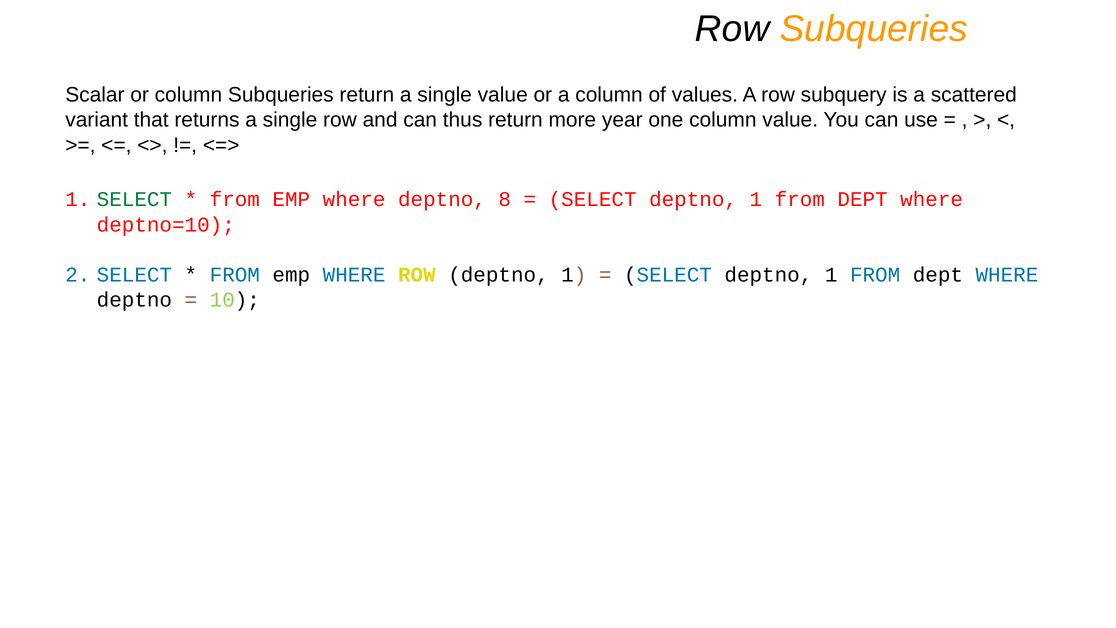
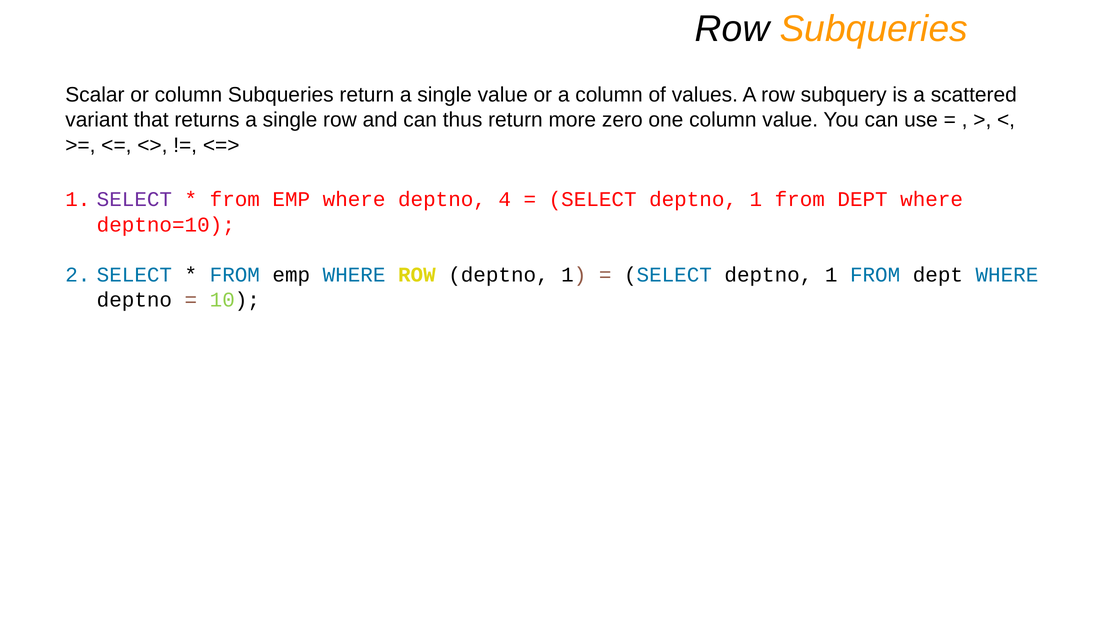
year: year -> zero
SELECT at (134, 199) colour: green -> purple
8: 8 -> 4
